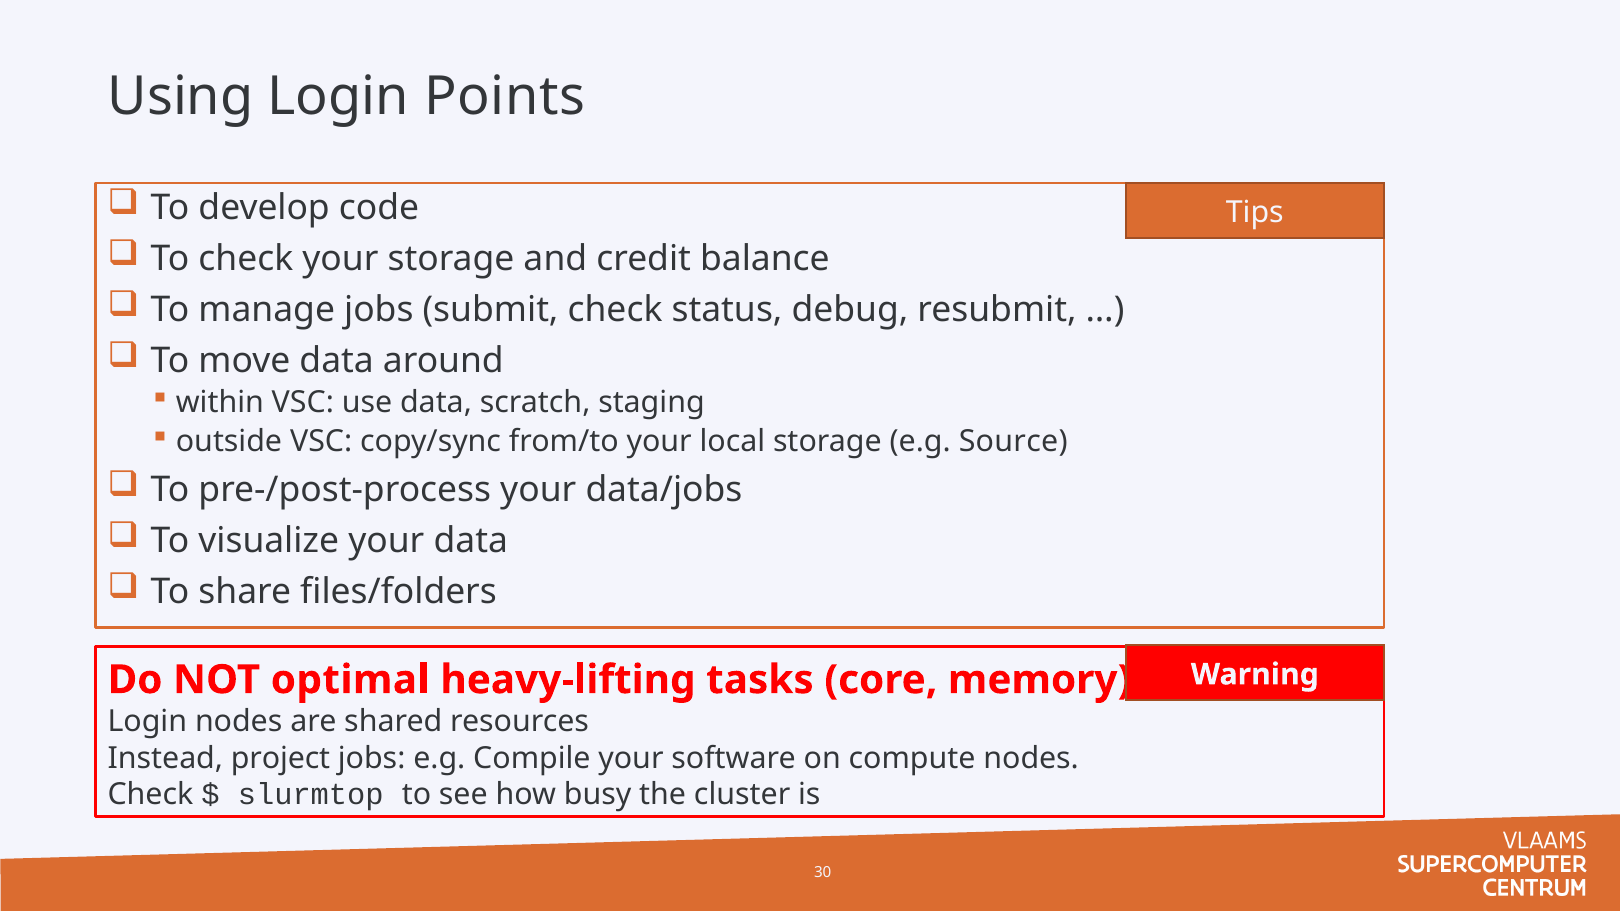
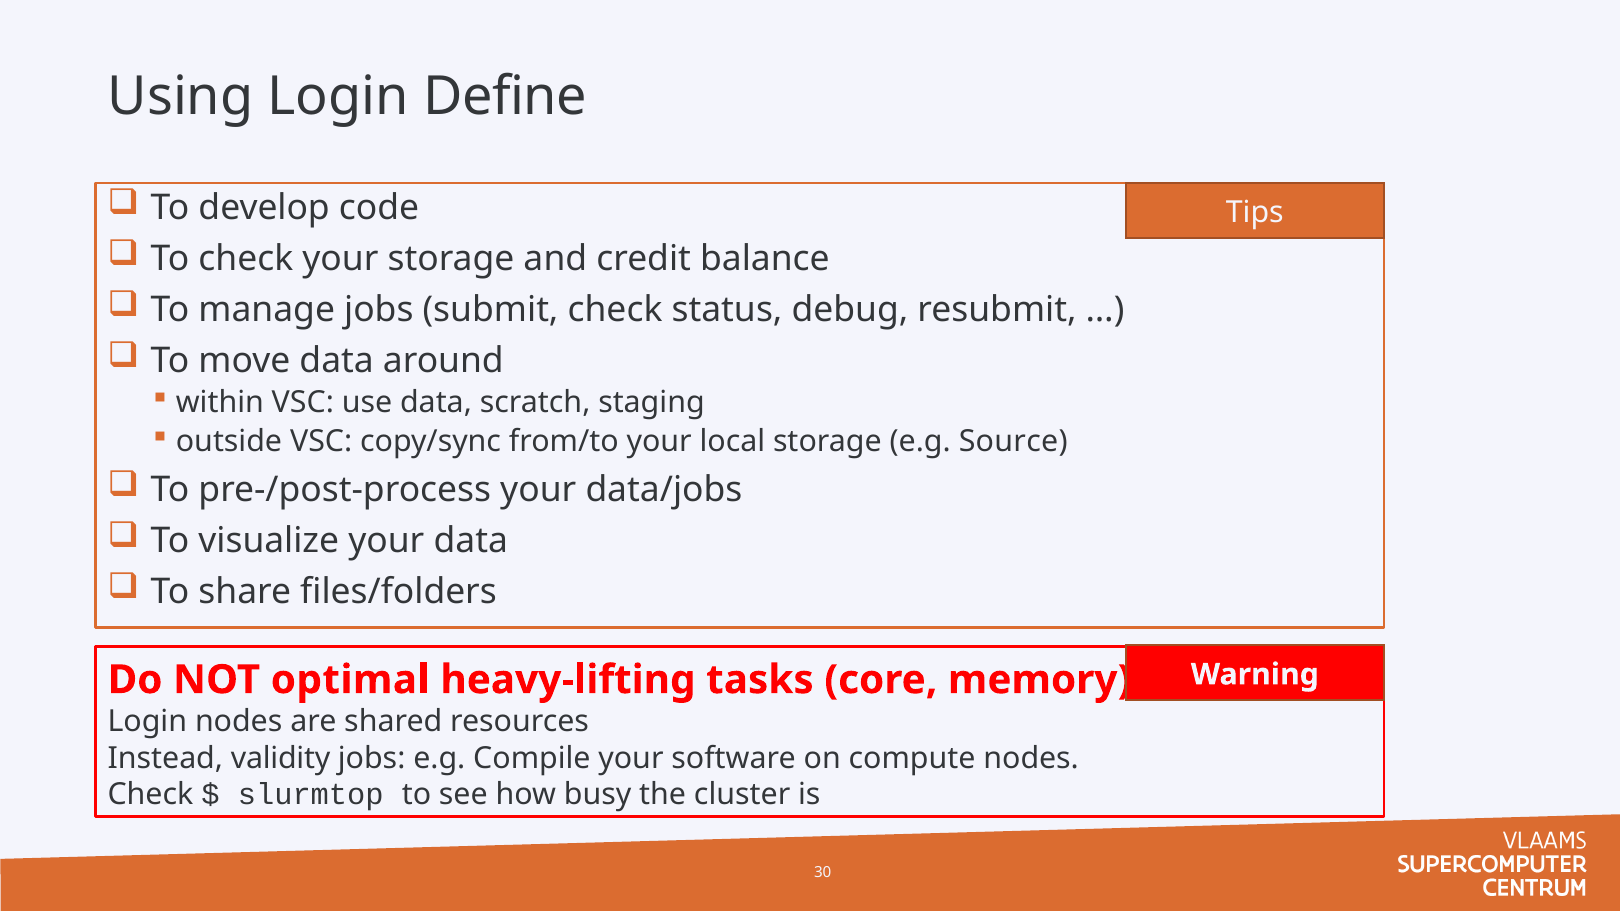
Points: Points -> Define
project: project -> validity
